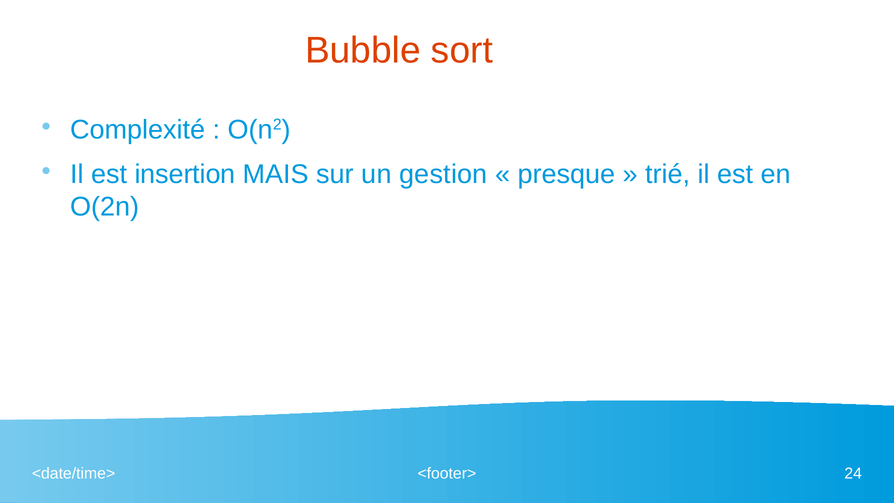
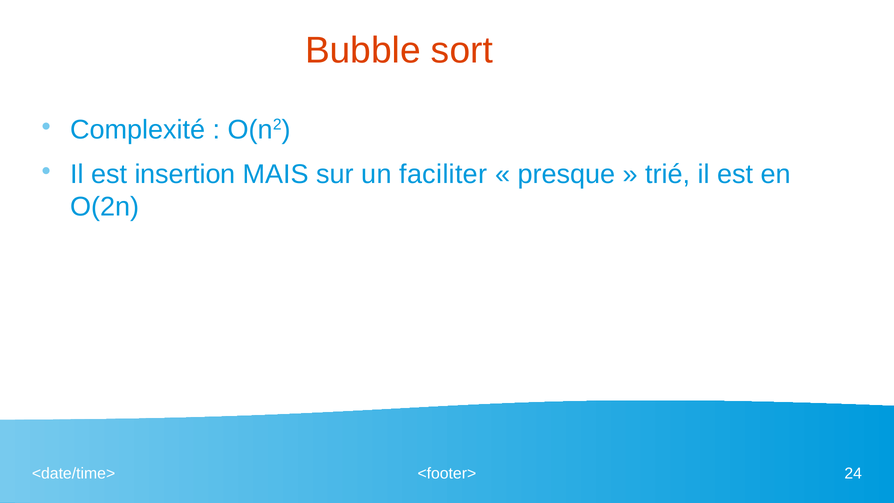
gestion: gestion -> faciliter
